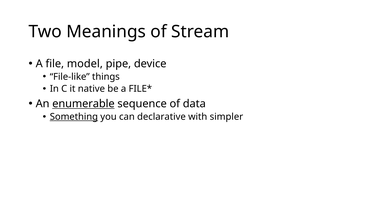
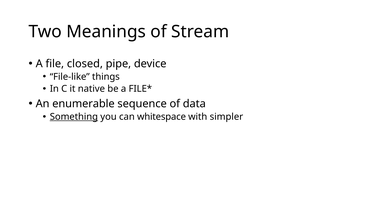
model: model -> closed
enumerable underline: present -> none
declarative: declarative -> whitespace
